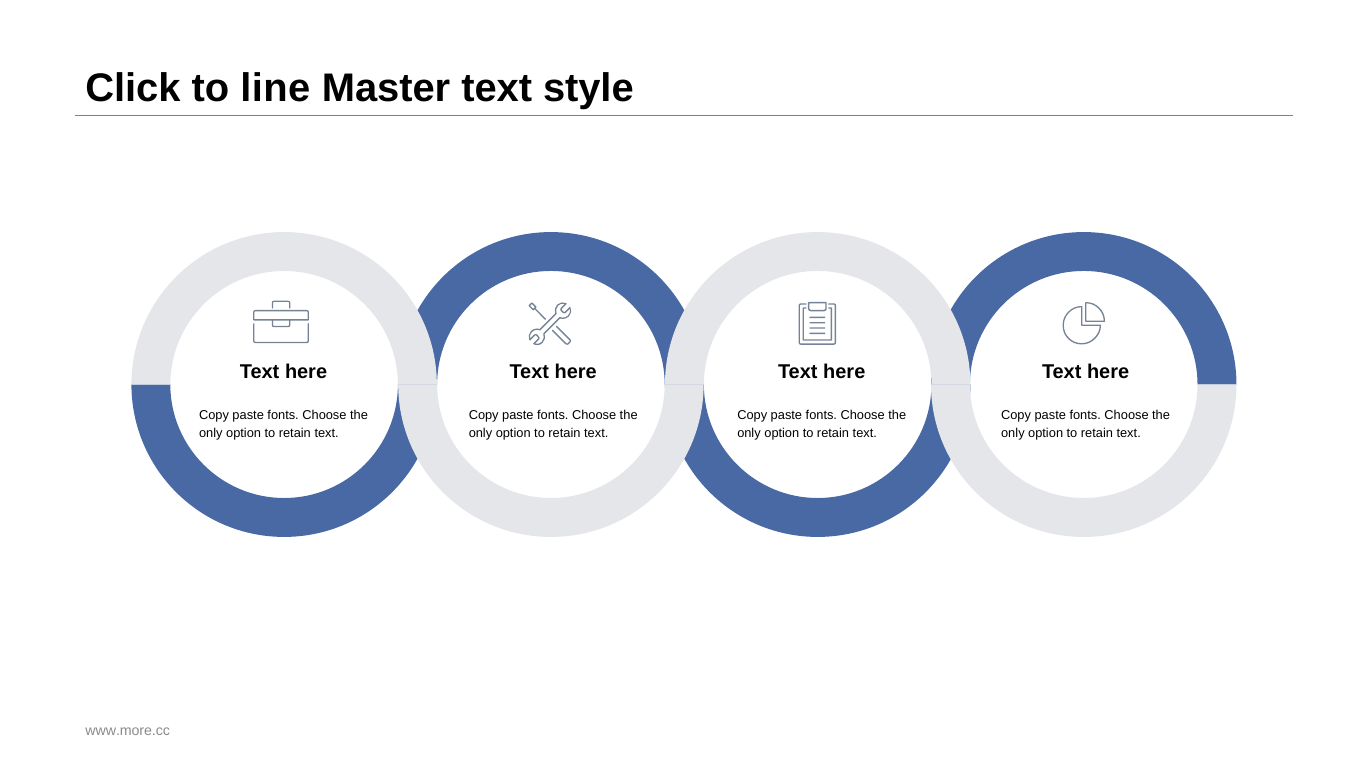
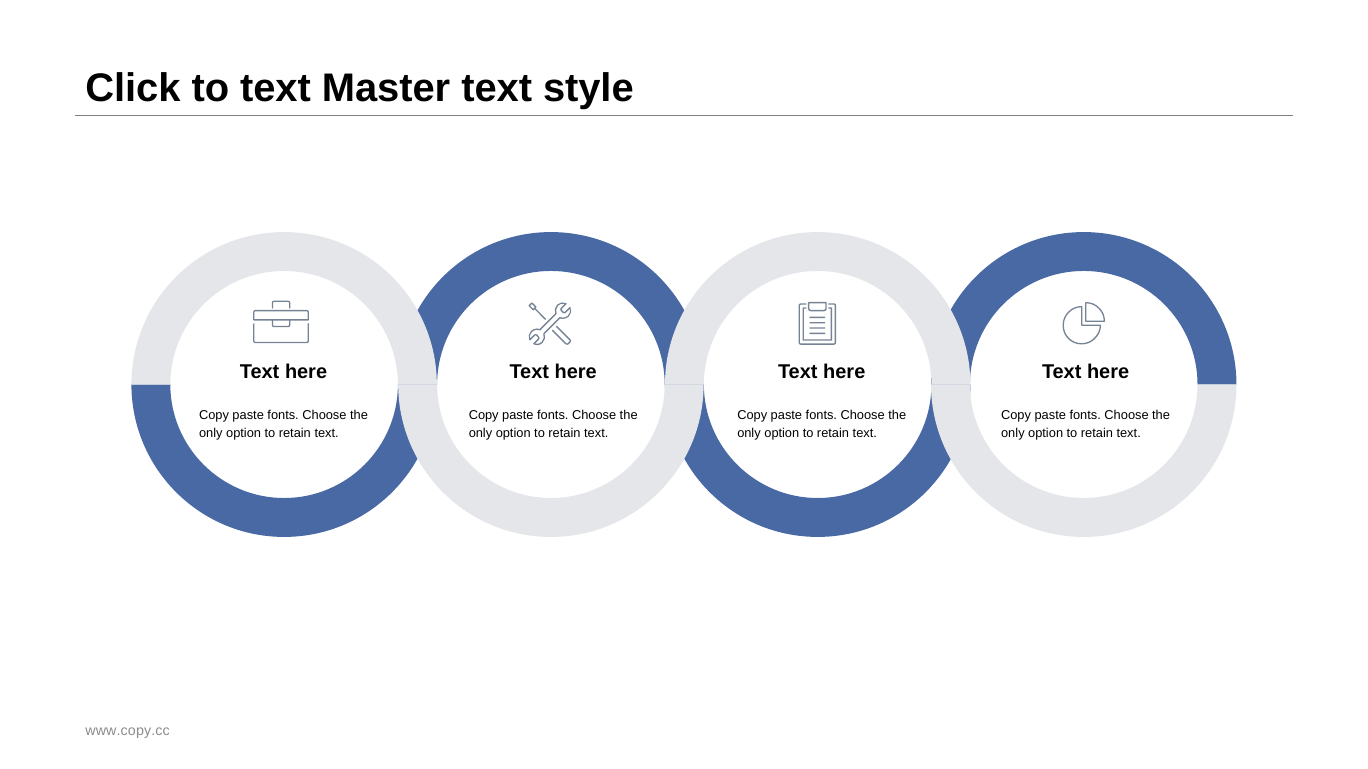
to line: line -> text
www.more.cc: www.more.cc -> www.copy.cc
